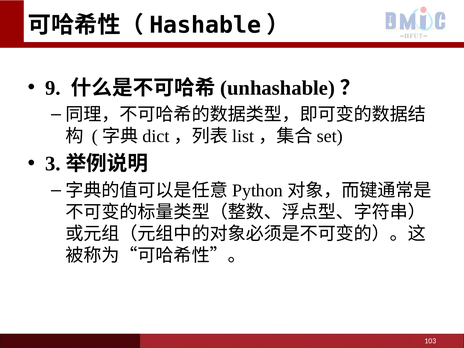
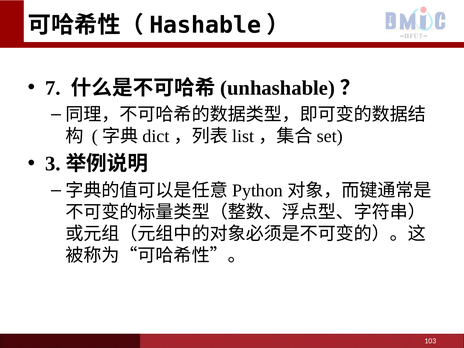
9: 9 -> 7
